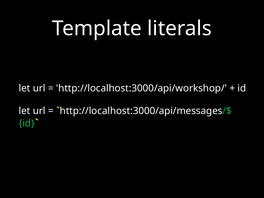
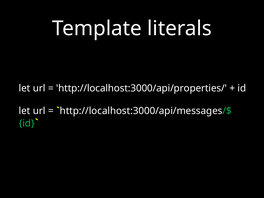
http://localhost:3000/api/workshop/: http://localhost:3000/api/workshop/ -> http://localhost:3000/api/properties/
